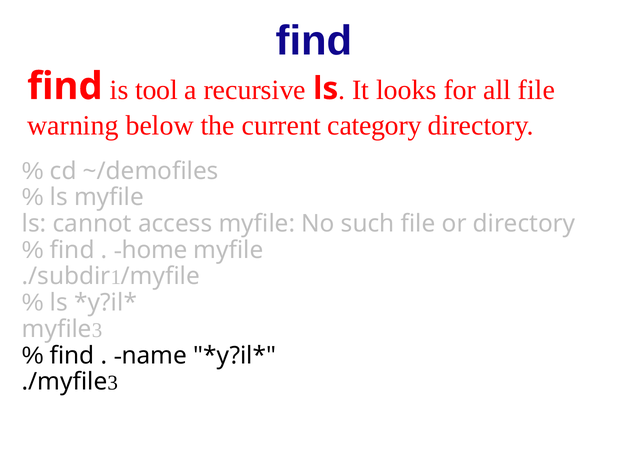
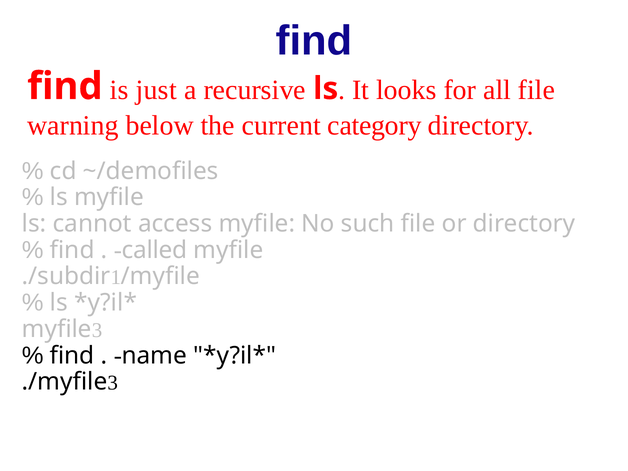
tool: tool -> just
home: home -> called
